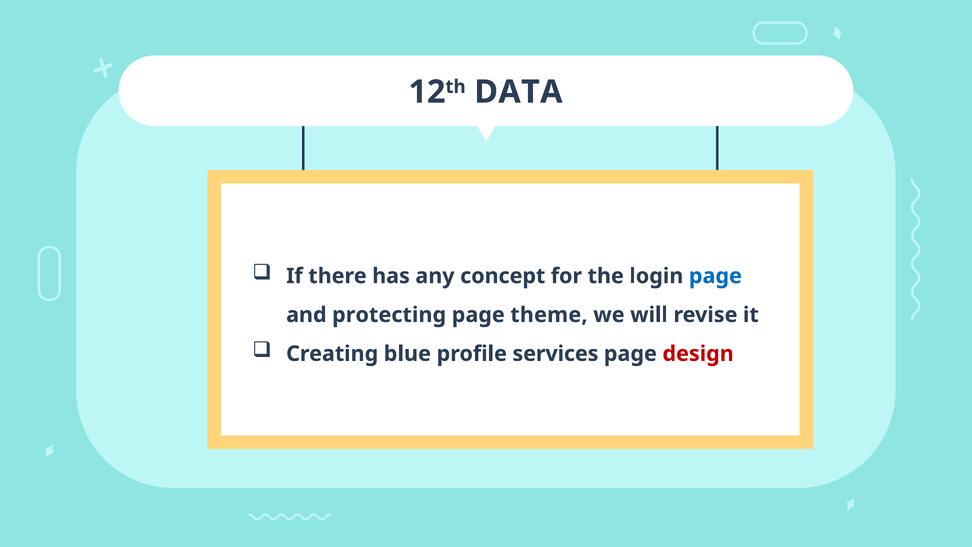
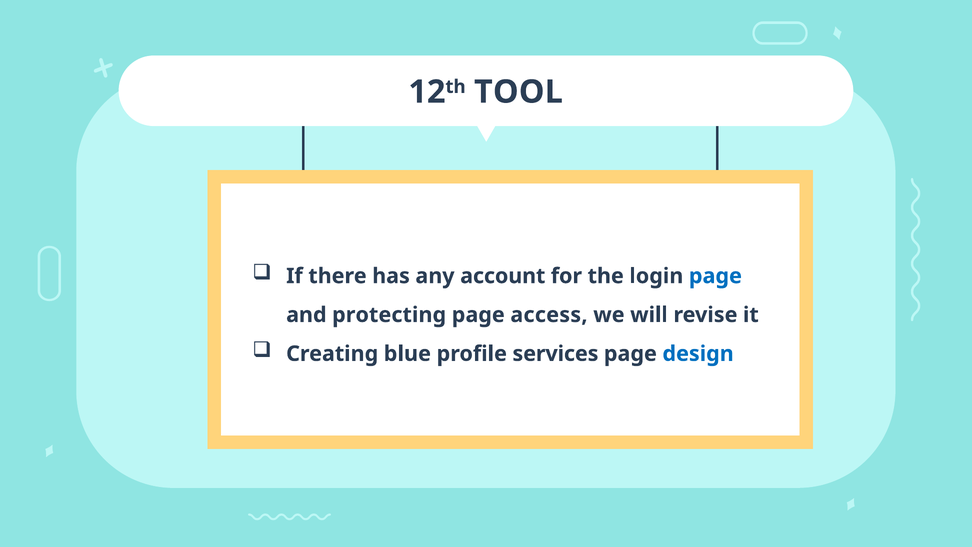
DATA: DATA -> TOOL
concept: concept -> account
theme: theme -> access
design colour: red -> blue
